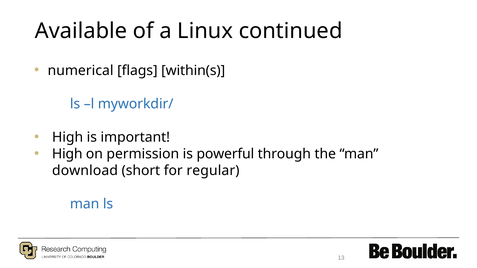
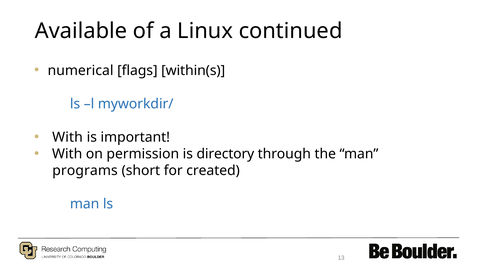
High at (68, 137): High -> With
High at (67, 154): High -> With
powerful: powerful -> directory
download: download -> programs
regular: regular -> created
